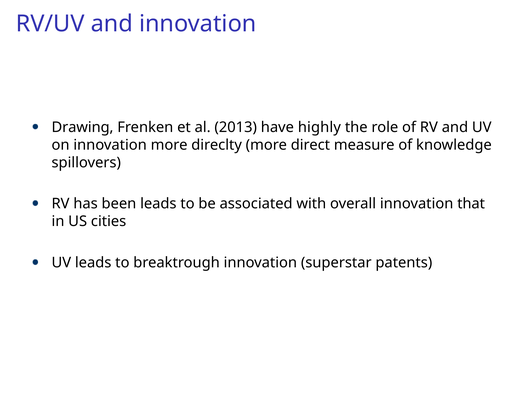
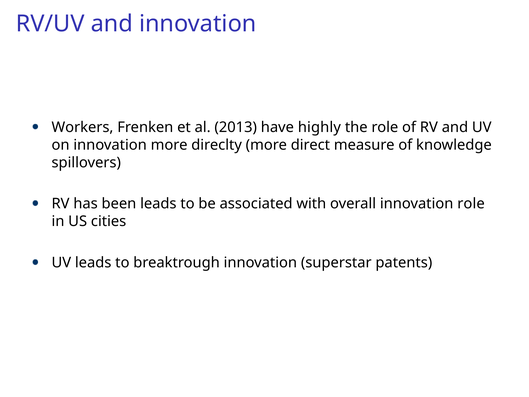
Drawing: Drawing -> Workers
innovation that: that -> role
